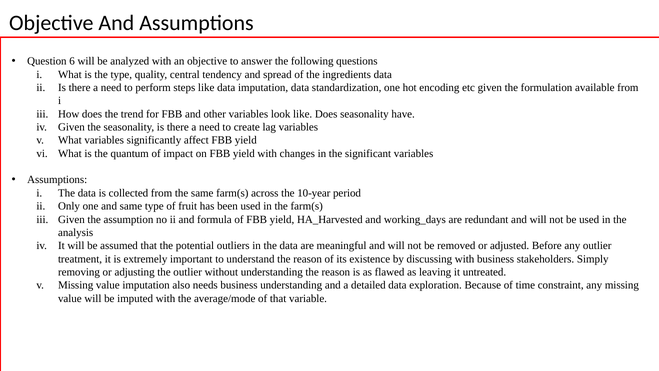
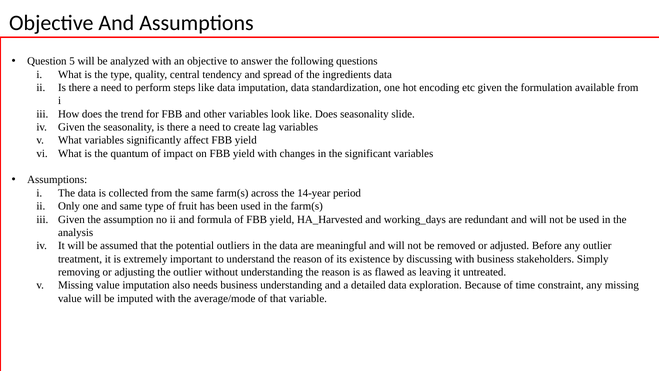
6: 6 -> 5
have: have -> slide
10-year: 10-year -> 14-year
